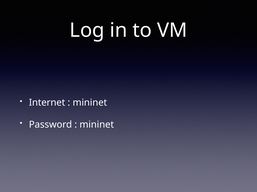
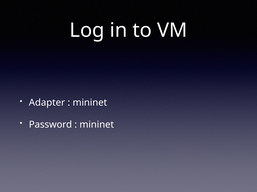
Internet: Internet -> Adapter
